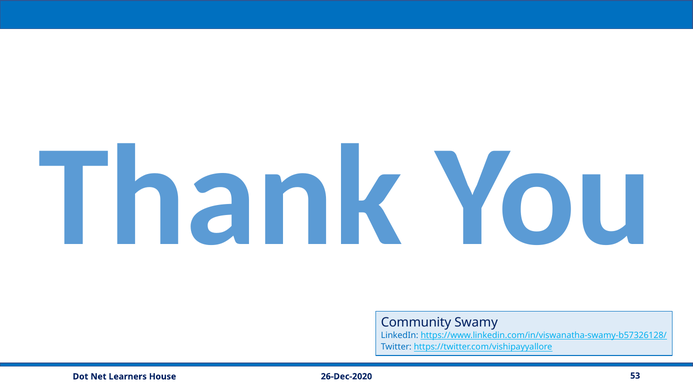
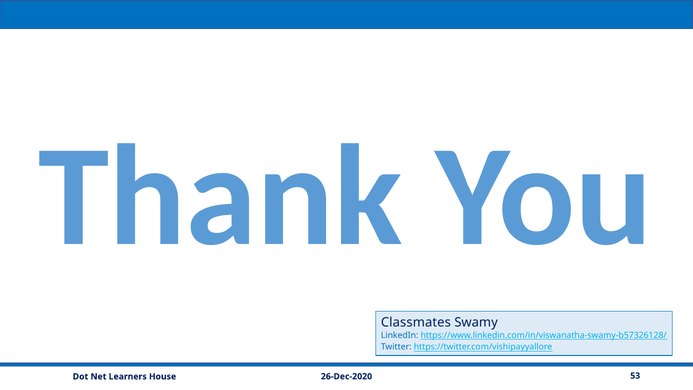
Community: Community -> Classmates
